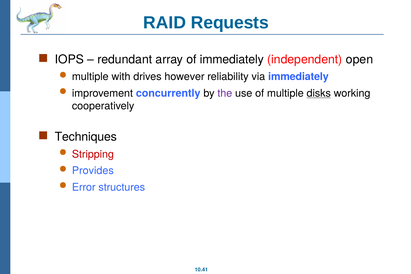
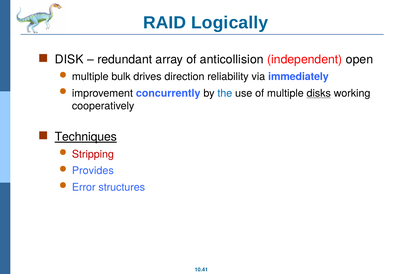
Requests: Requests -> Logically
IOPS: IOPS -> DISK
of immediately: immediately -> anticollision
with: with -> bulk
however: however -> direction
the colour: purple -> blue
Techniques underline: none -> present
